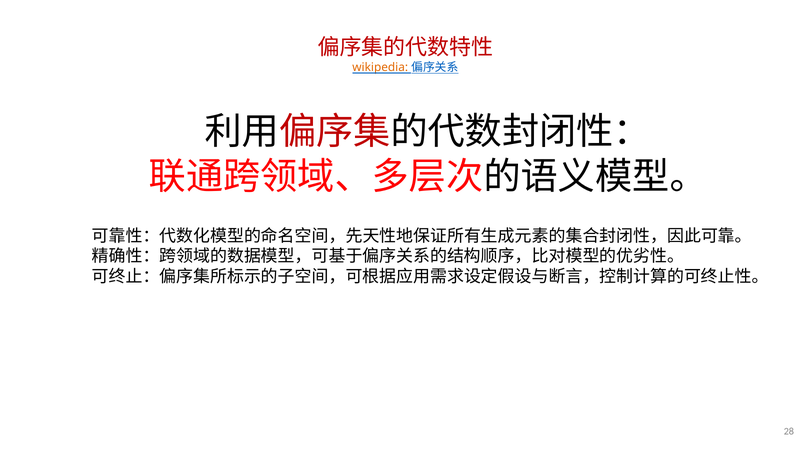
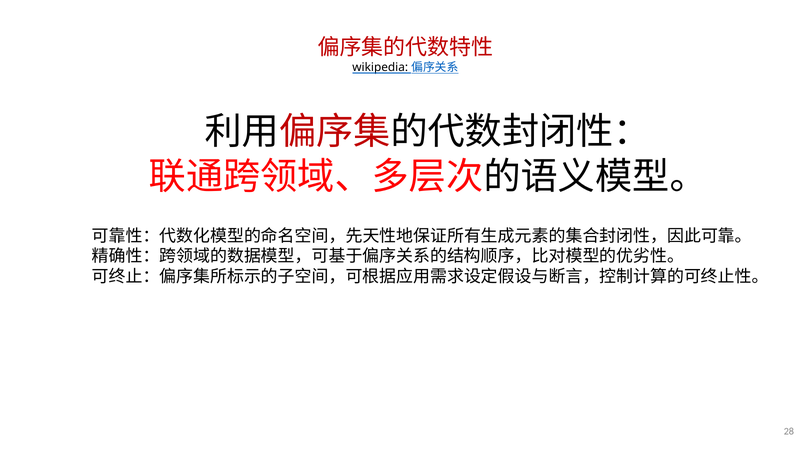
wikipedia colour: orange -> black
